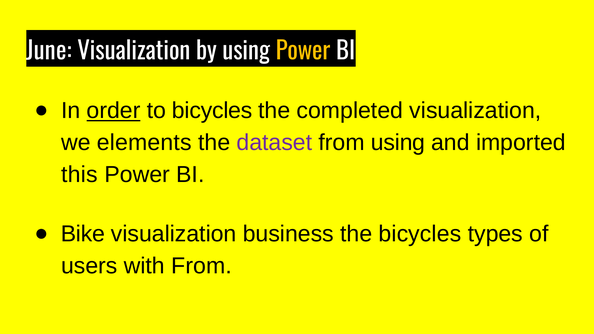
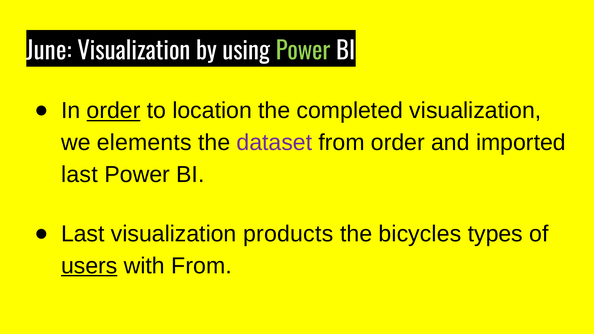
Power at (303, 51) colour: yellow -> light green
to bicycles: bicycles -> location
from using: using -> order
this at (79, 174): this -> last
Bike at (83, 234): Bike -> Last
business: business -> products
users underline: none -> present
